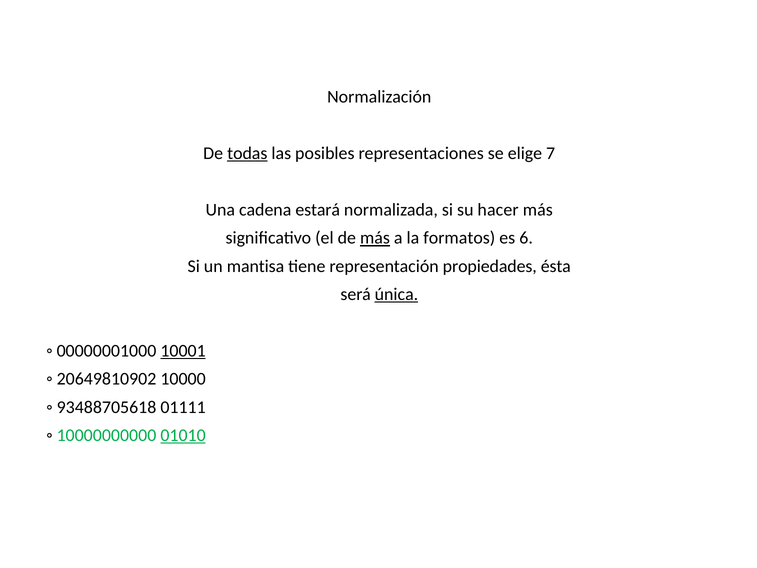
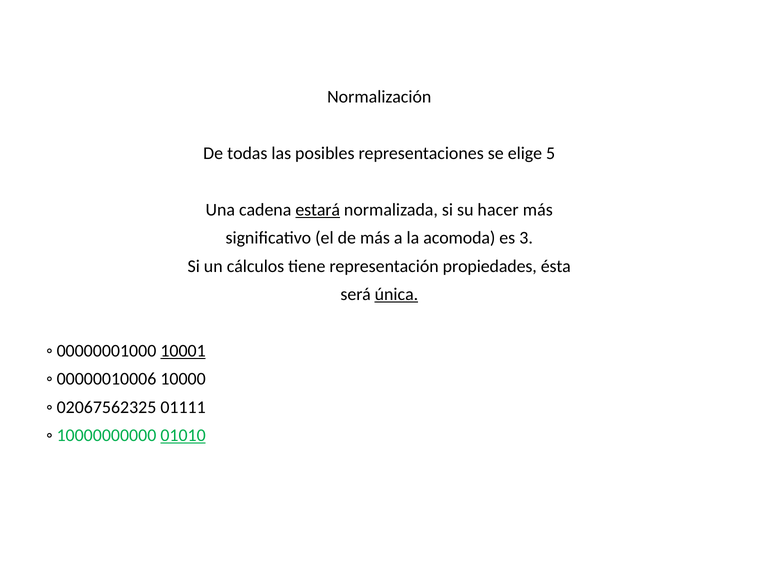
todas underline: present -> none
7: 7 -> 5
estará underline: none -> present
más at (375, 238) underline: present -> none
formatos: formatos -> acomoda
6: 6 -> 3
mantisa: mantisa -> cálculos
20649810902: 20649810902 -> 00000010006
93488705618: 93488705618 -> 02067562325
